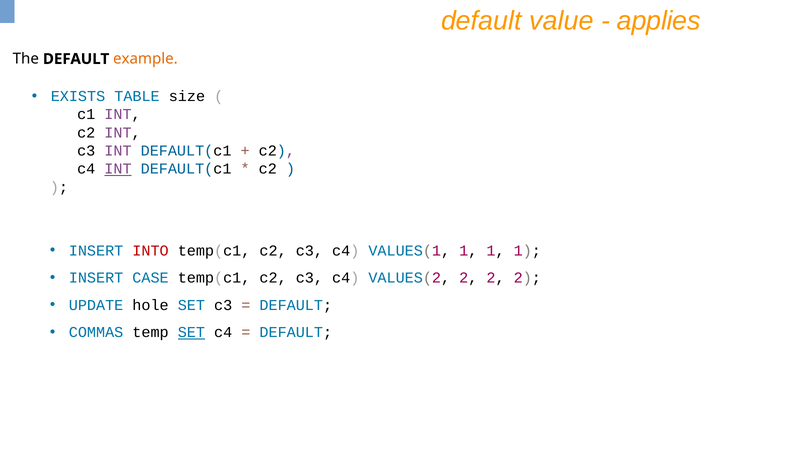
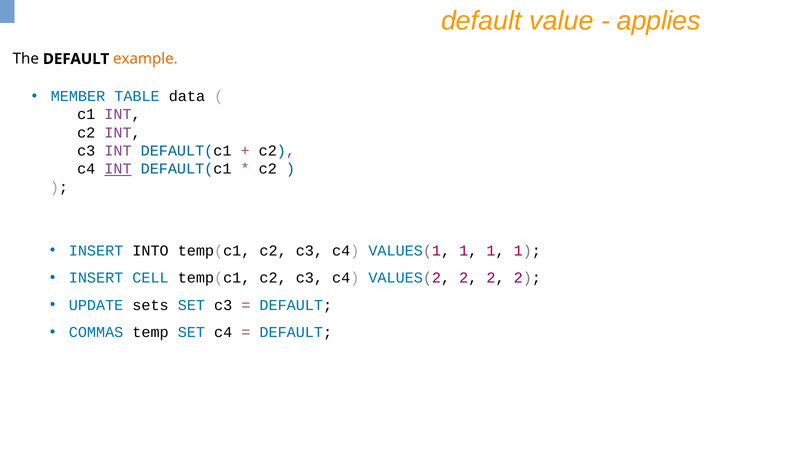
EXISTS: EXISTS -> MEMBER
size: size -> data
INTO colour: red -> black
CASE: CASE -> CELL
hole: hole -> sets
SET at (191, 332) underline: present -> none
